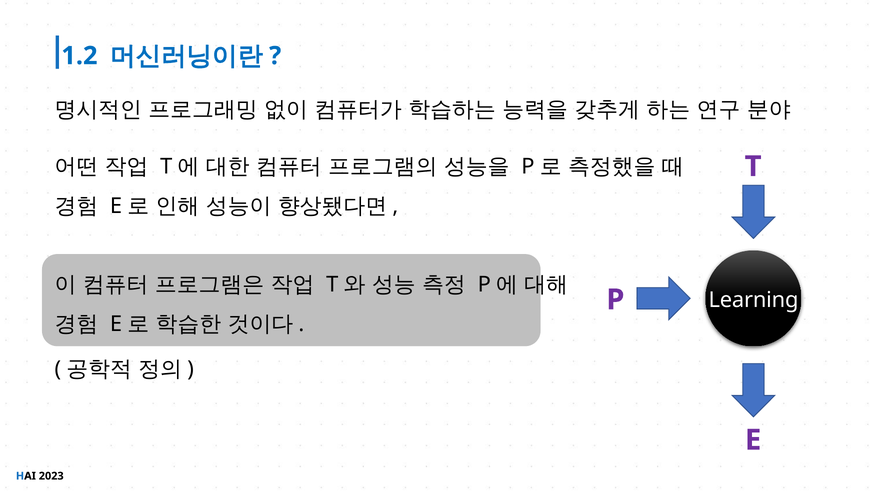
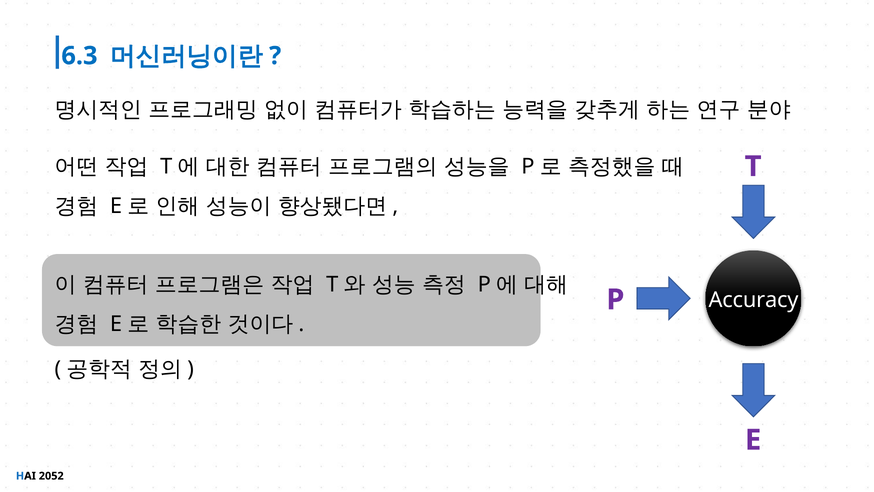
1.2: 1.2 -> 6.3
Learning: Learning -> Accuracy
2023: 2023 -> 2052
